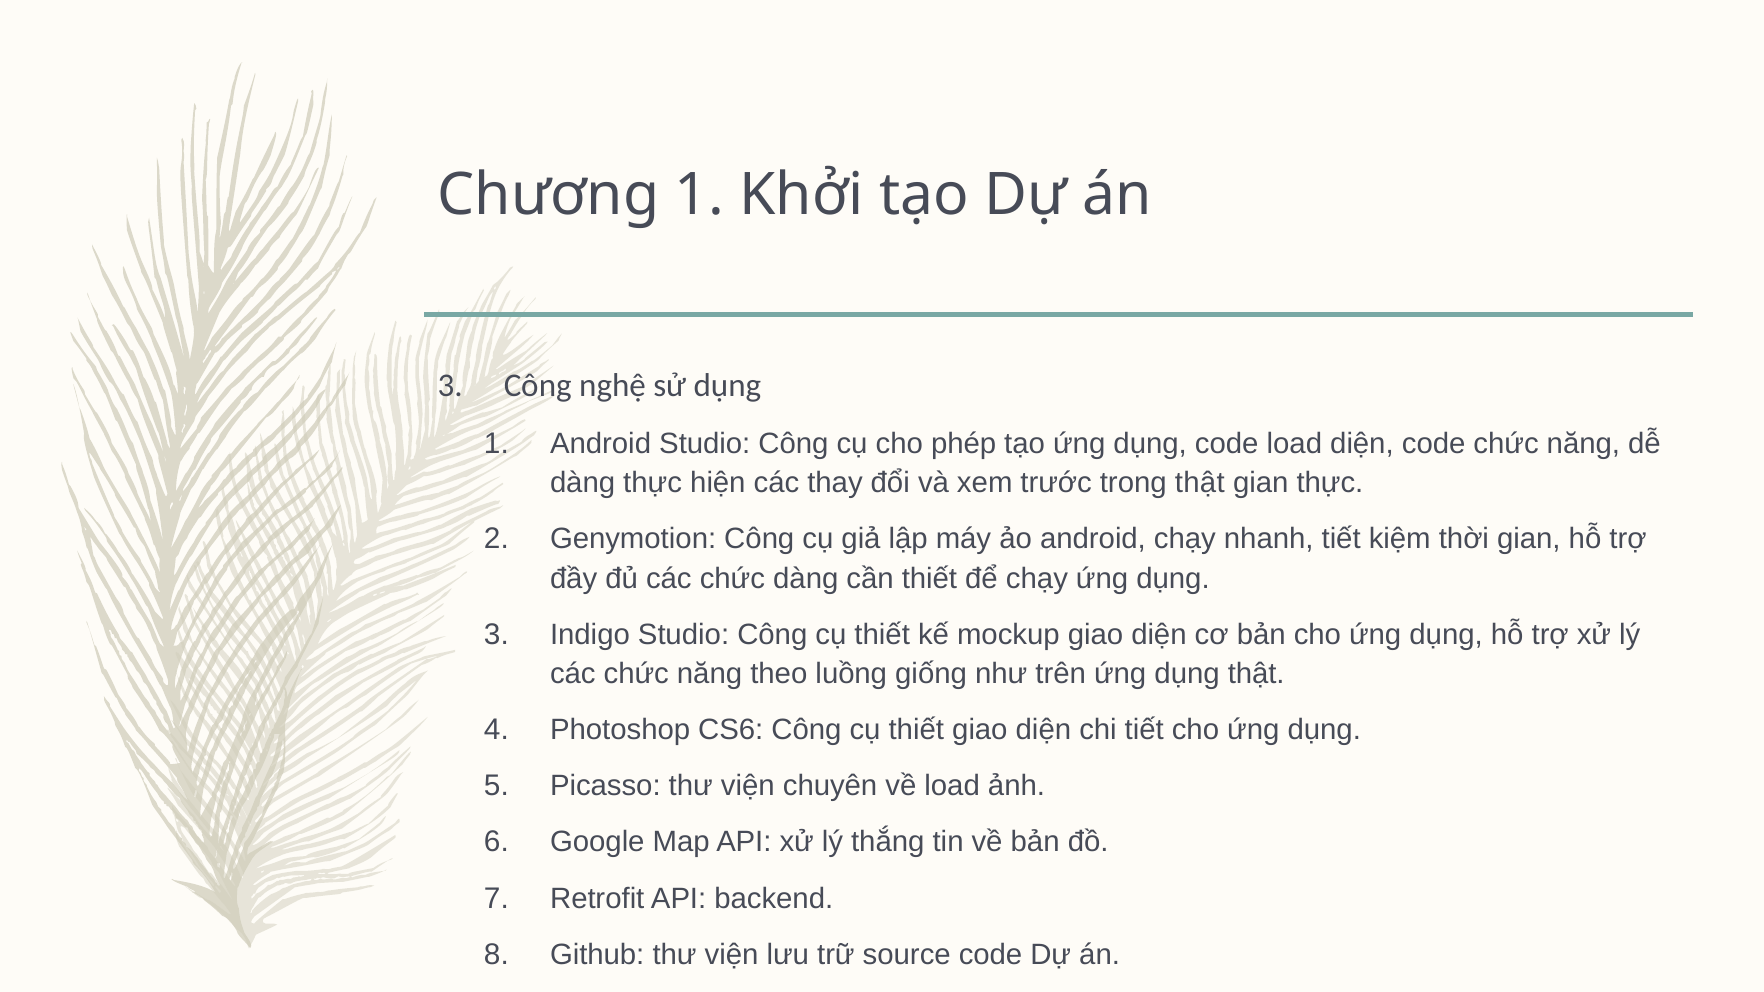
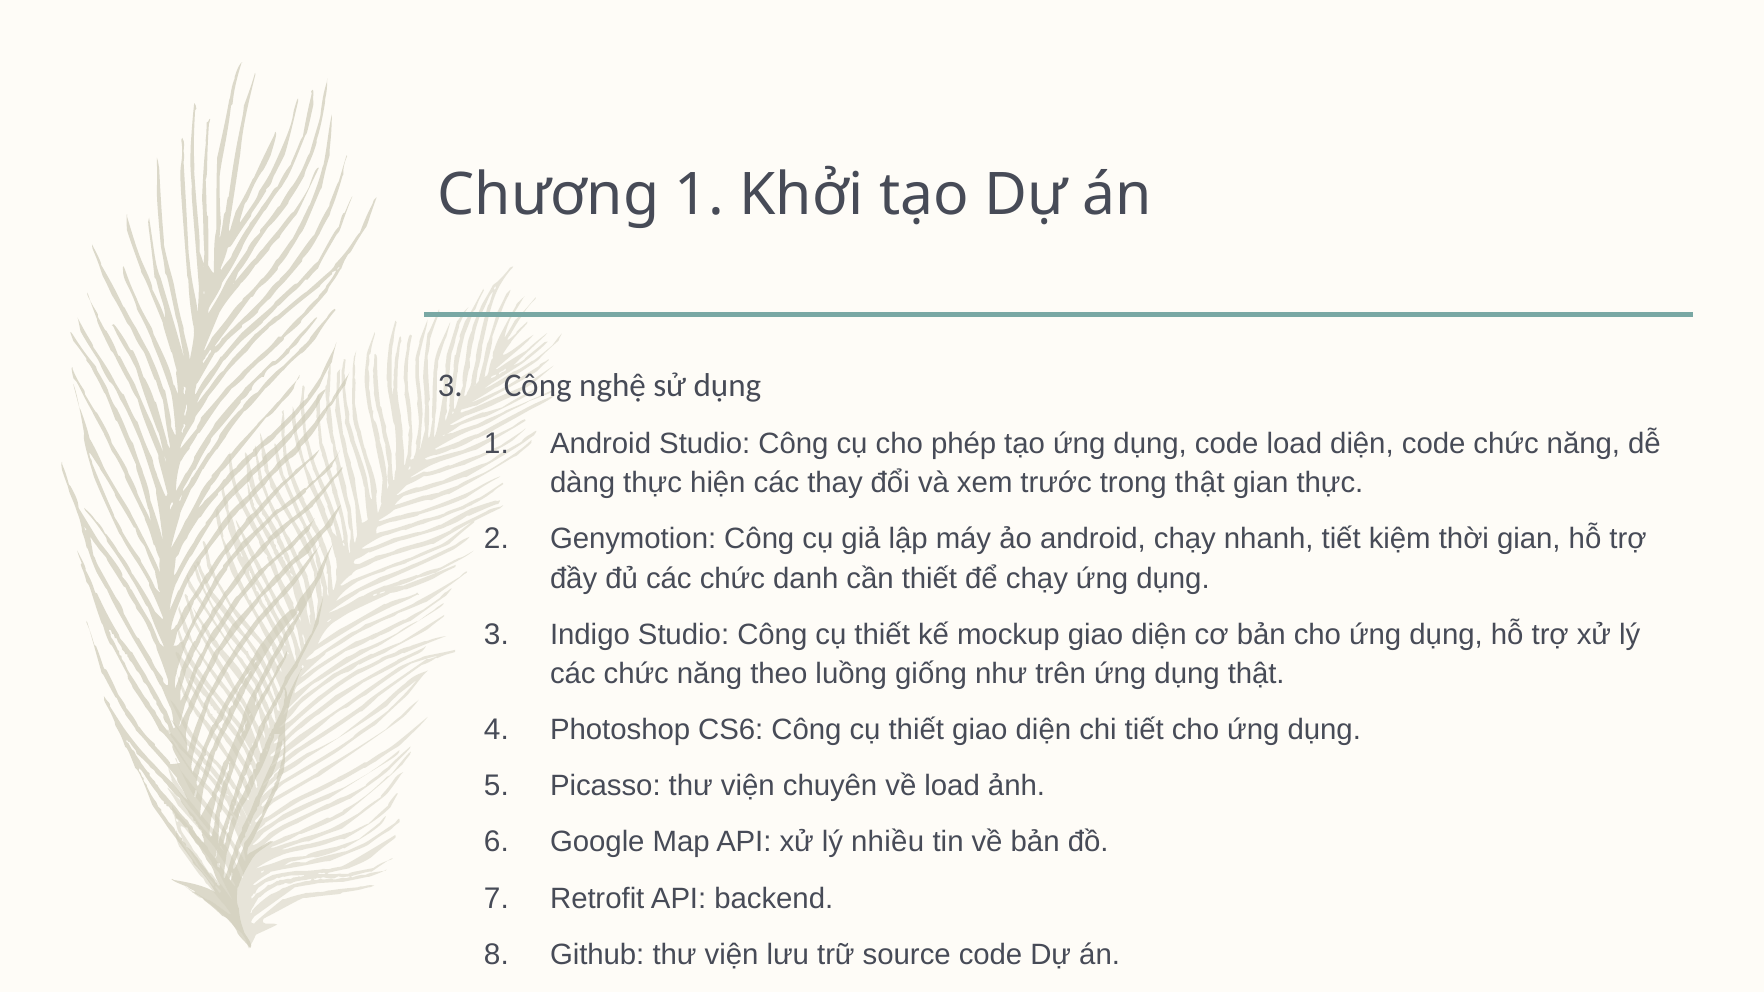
chức dàng: dàng -> danh
thắng: thắng -> nhiều
